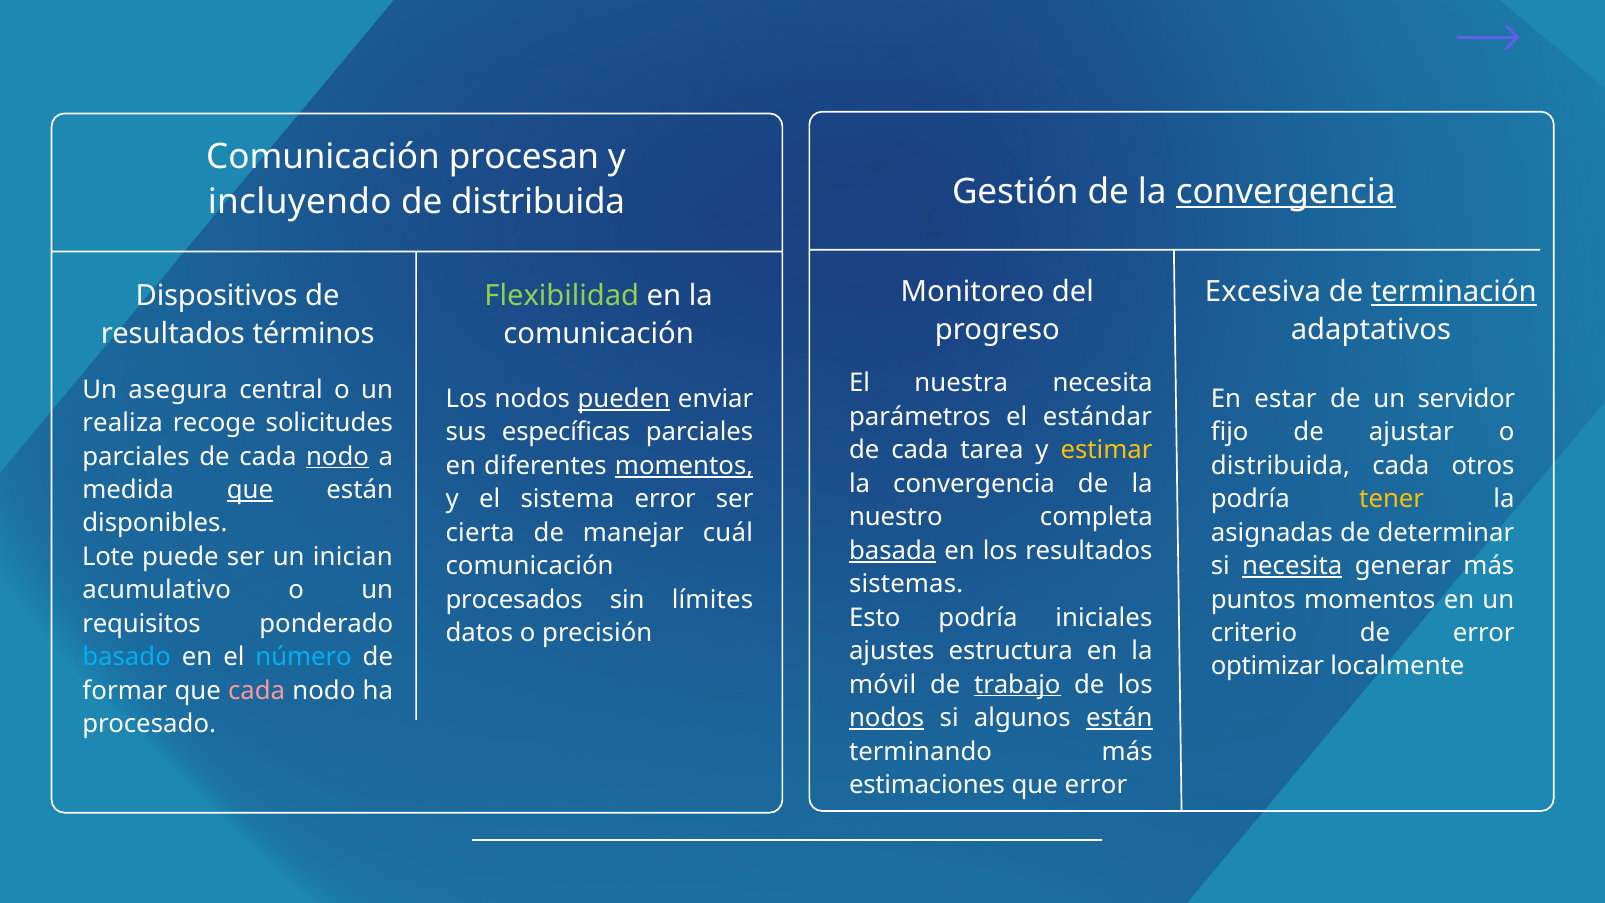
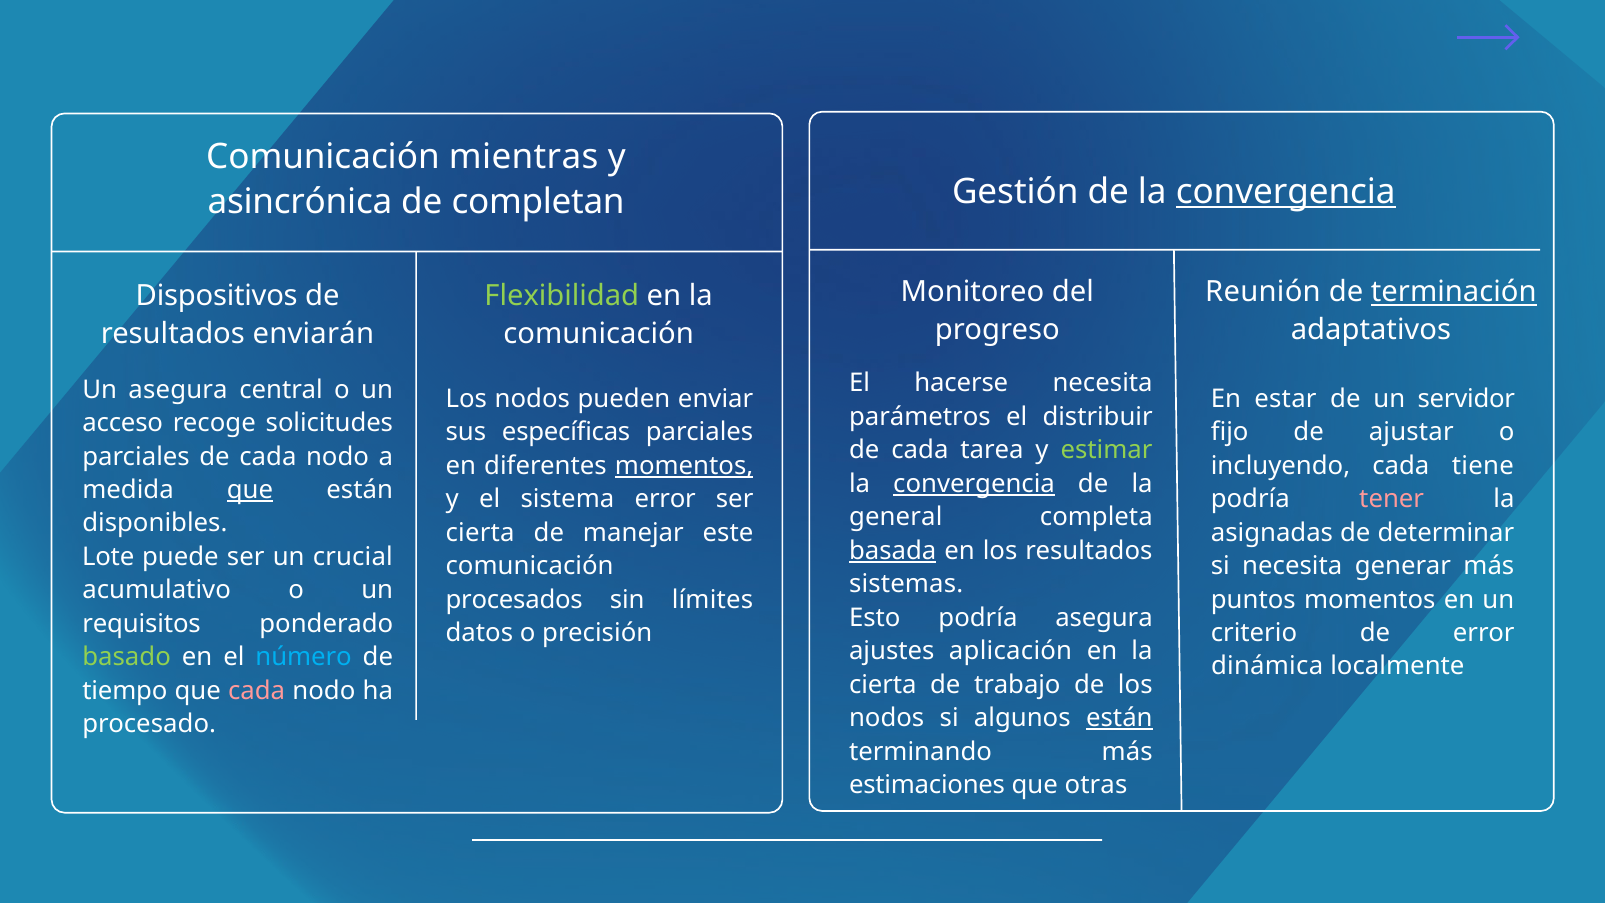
procesan: procesan -> mientras
incluyendo: incluyendo -> asincrónica
de distribuida: distribuida -> completan
Excesiva: Excesiva -> Reunión
términos: términos -> enviarán
nuestra: nuestra -> hacerse
pueden underline: present -> none
estándar: estándar -> distribuir
realiza: realiza -> acceso
estimar colour: yellow -> light green
nodo at (338, 456) underline: present -> none
distribuida at (1280, 466): distribuida -> incluyendo
otros: otros -> tiene
convergencia at (974, 484) underline: none -> present
tener colour: yellow -> pink
nuestro: nuestro -> general
cuál: cuál -> este
inician: inician -> crucial
necesita at (1292, 566) underline: present -> none
podría iniciales: iniciales -> asegura
estructura: estructura -> aplicación
basado colour: light blue -> light green
optimizar: optimizar -> dinámica
móvil at (883, 684): móvil -> cierta
trabajo underline: present -> none
formar: formar -> tiempo
nodos at (887, 718) underline: present -> none
que error: error -> otras
